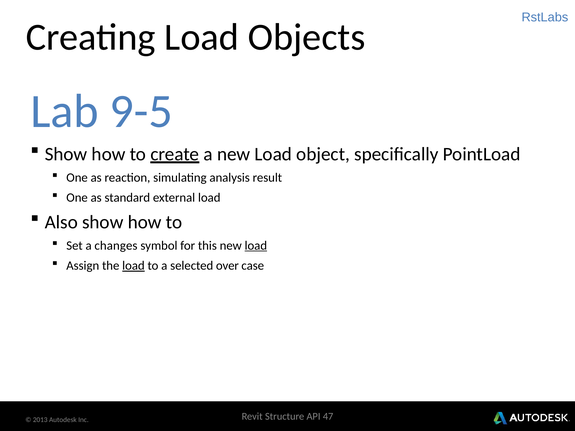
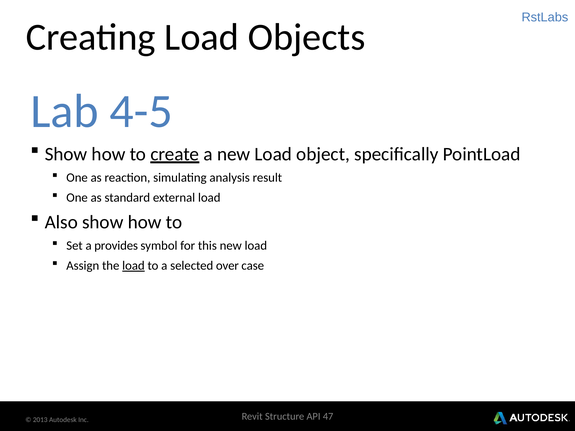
9-5: 9-5 -> 4-5
changes: changes -> provides
load at (256, 246) underline: present -> none
